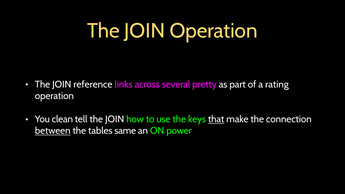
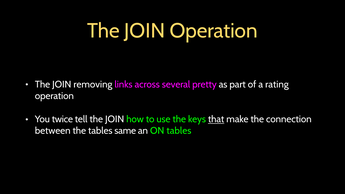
reference: reference -> removing
clean: clean -> twice
between underline: present -> none
ON power: power -> tables
